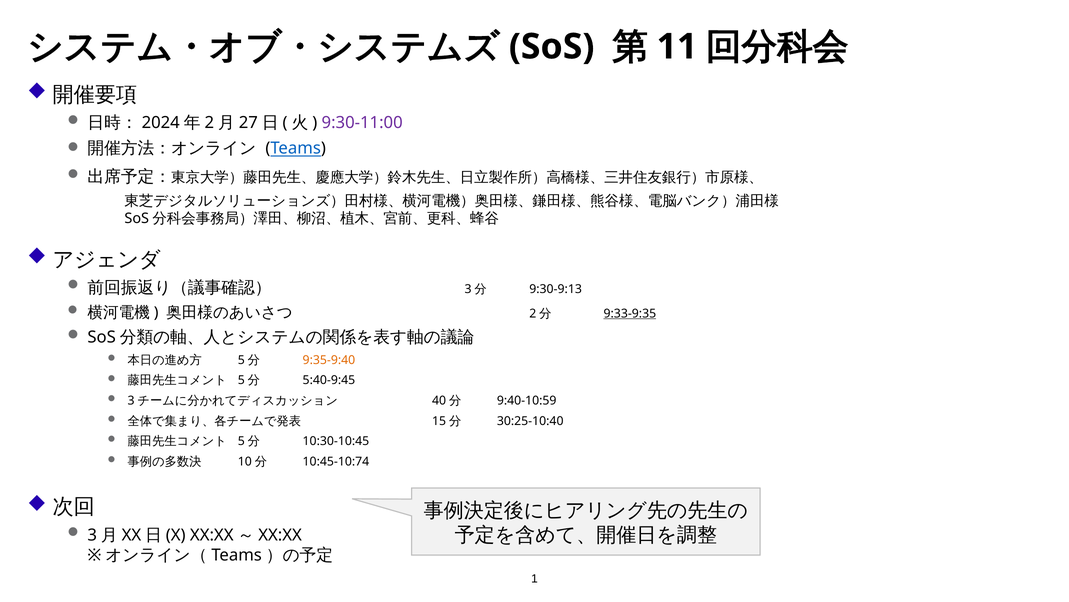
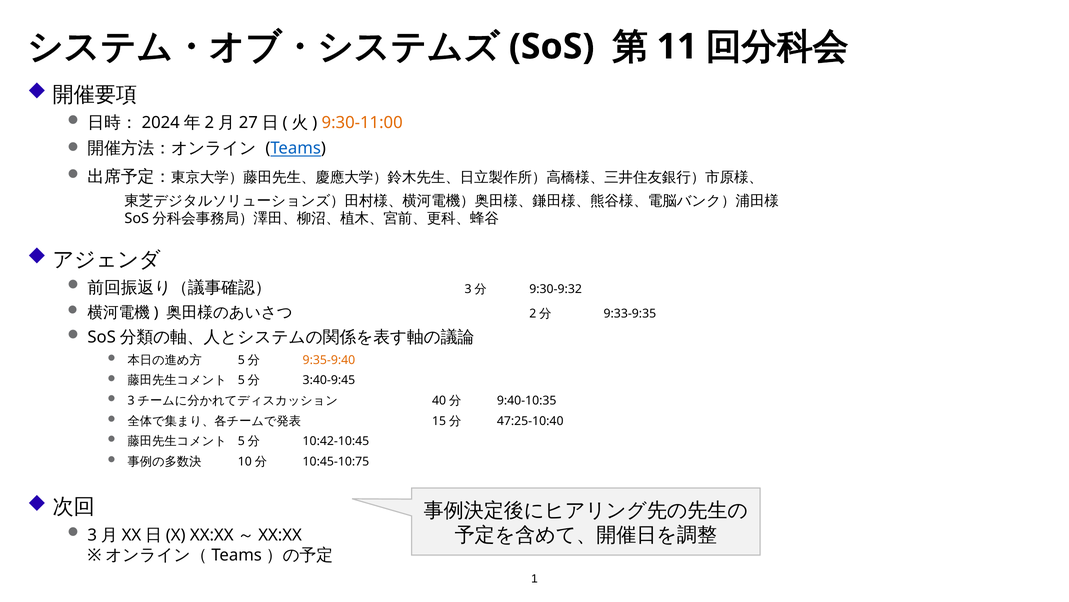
9:30-11:00 colour: purple -> orange
9:30-9:13: 9:30-9:13 -> 9:30-9:32
9:33-9:35 underline: present -> none
5:40-9:45: 5:40-9:45 -> 3:40-9:45
9:40-10:59: 9:40-10:59 -> 9:40-10:35
30:25-10:40: 30:25-10:40 -> 47:25-10:40
10:30-10:45: 10:30-10:45 -> 10:42-10:45
10:45-10:74: 10:45-10:74 -> 10:45-10:75
